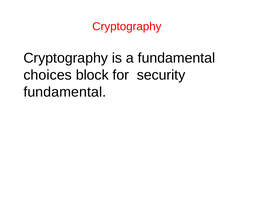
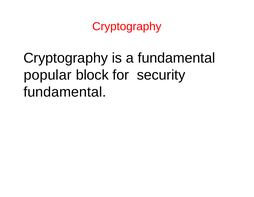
choices: choices -> popular
